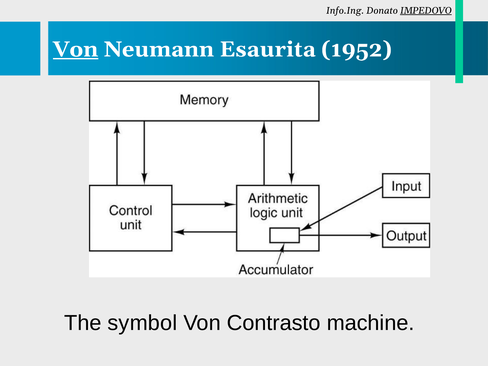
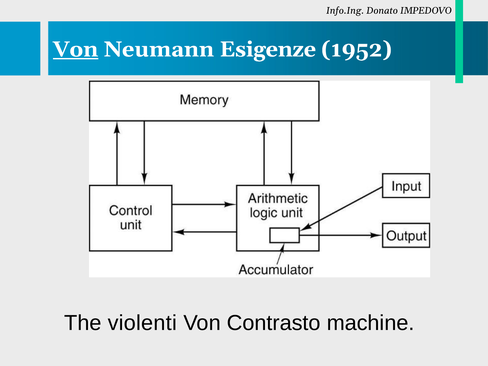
IMPEDOVO underline: present -> none
Esaurita: Esaurita -> Esigenze
symbol: symbol -> violenti
